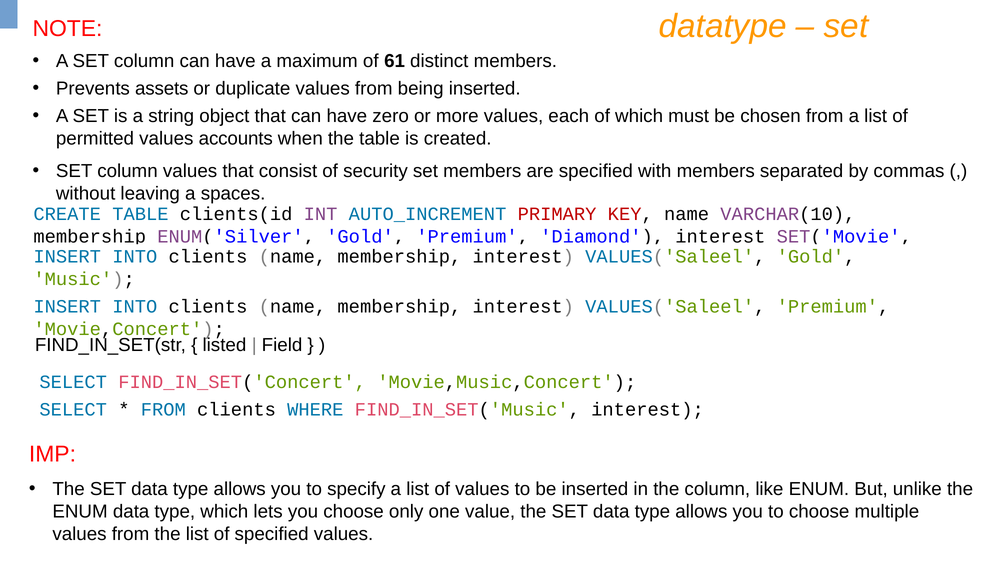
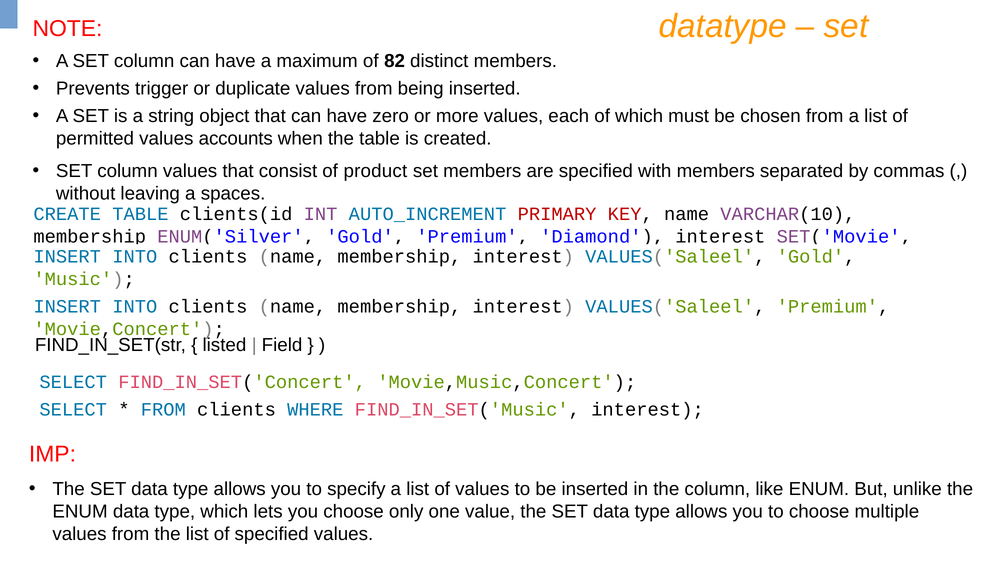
61: 61 -> 82
assets: assets -> trigger
security: security -> product
